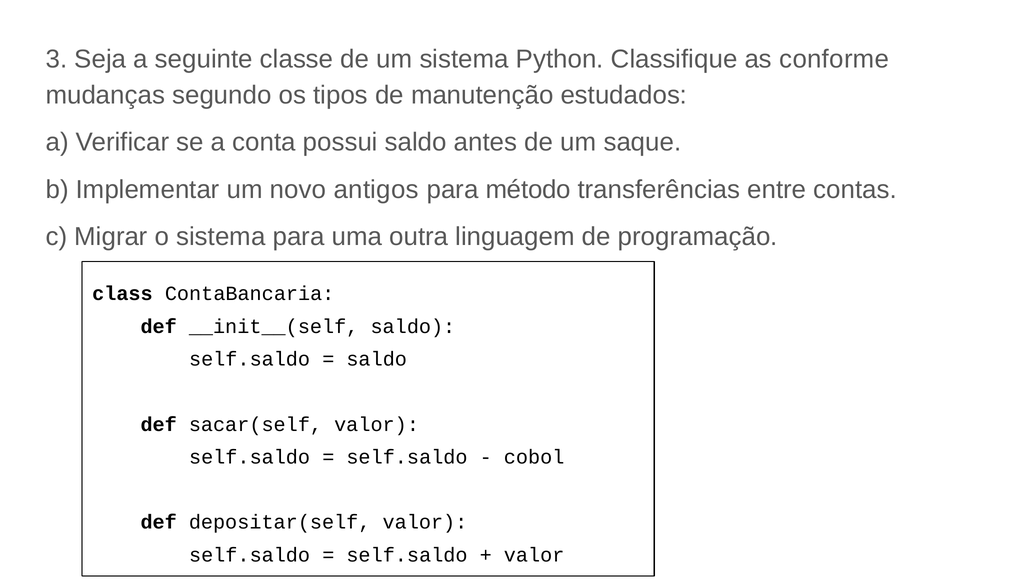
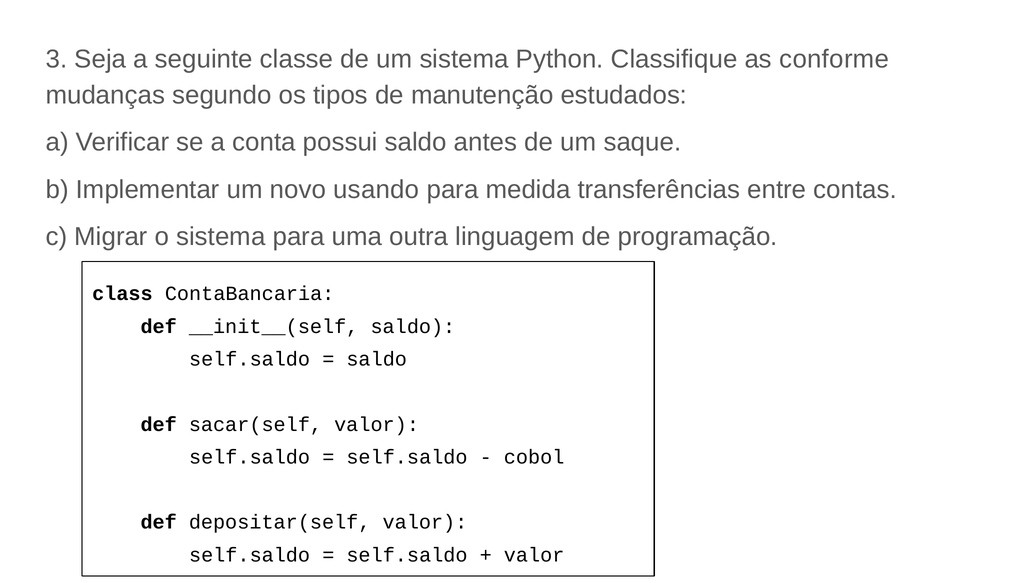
antigos: antigos -> usando
método: método -> medida
